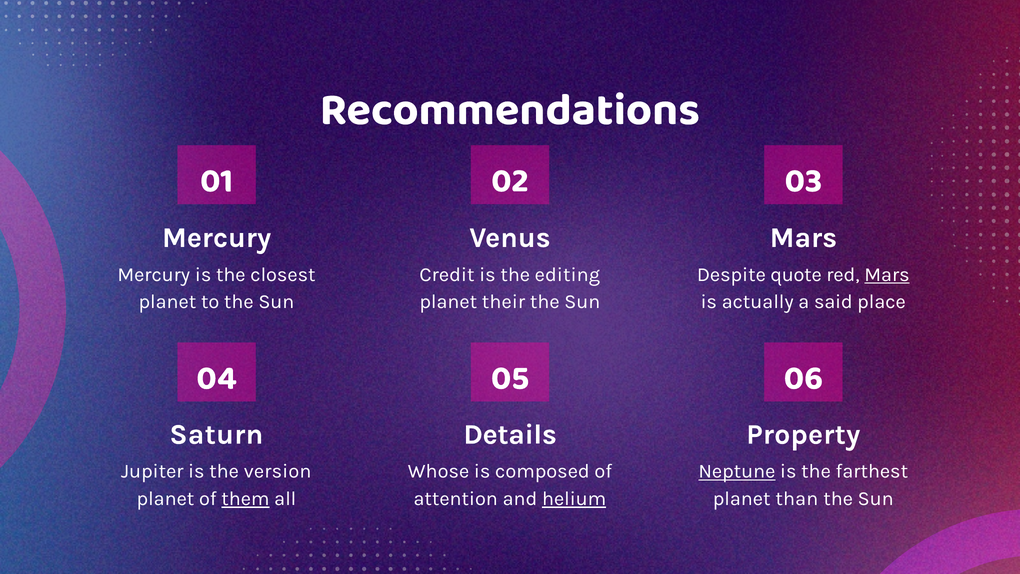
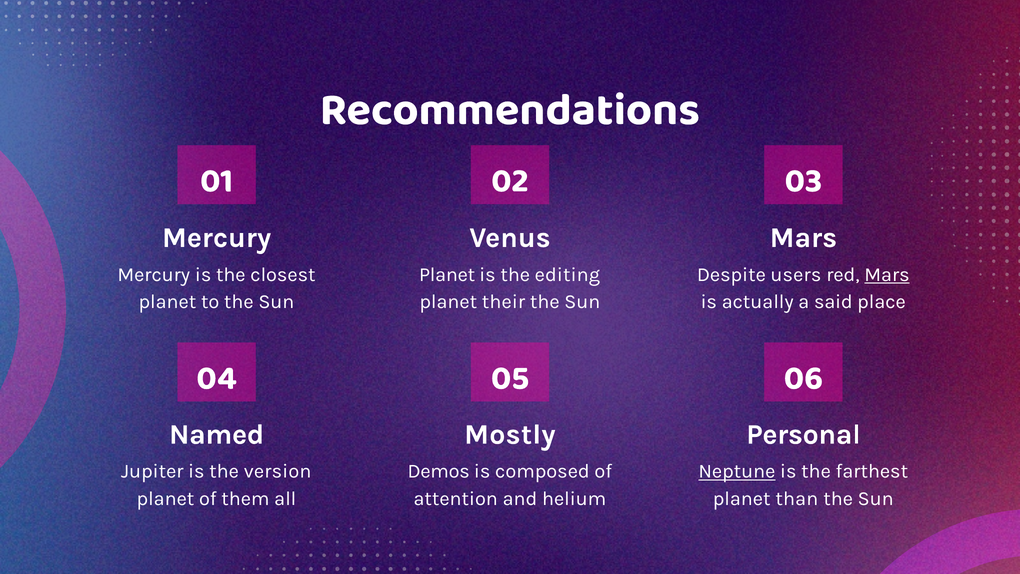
Credit at (447, 274): Credit -> Planet
quote: quote -> users
Saturn: Saturn -> Named
Details: Details -> Mostly
Property: Property -> Personal
Whose: Whose -> Demos
them underline: present -> none
helium underline: present -> none
